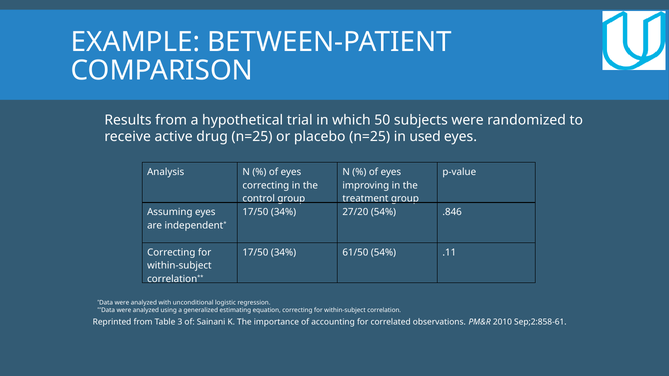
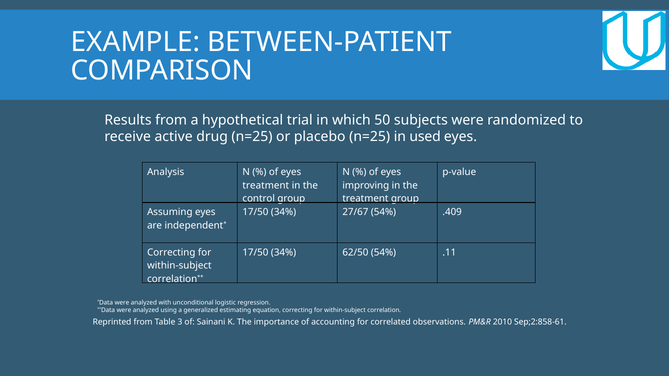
correcting at (266, 186): correcting -> treatment
27/20: 27/20 -> 27/67
.846: .846 -> .409
61/50: 61/50 -> 62/50
